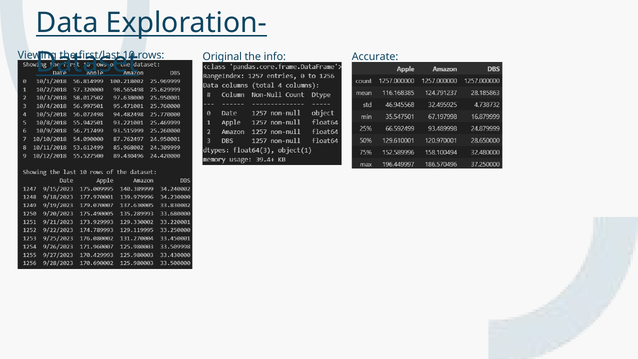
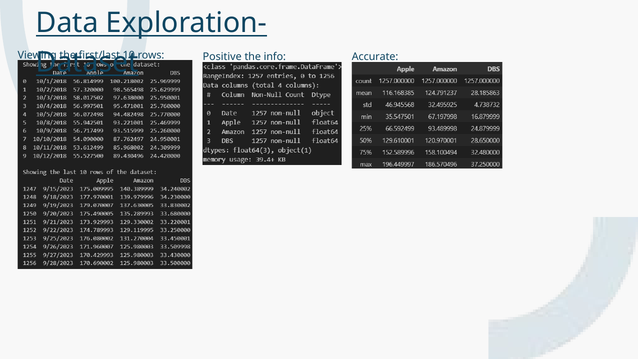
Original: Original -> Positive
